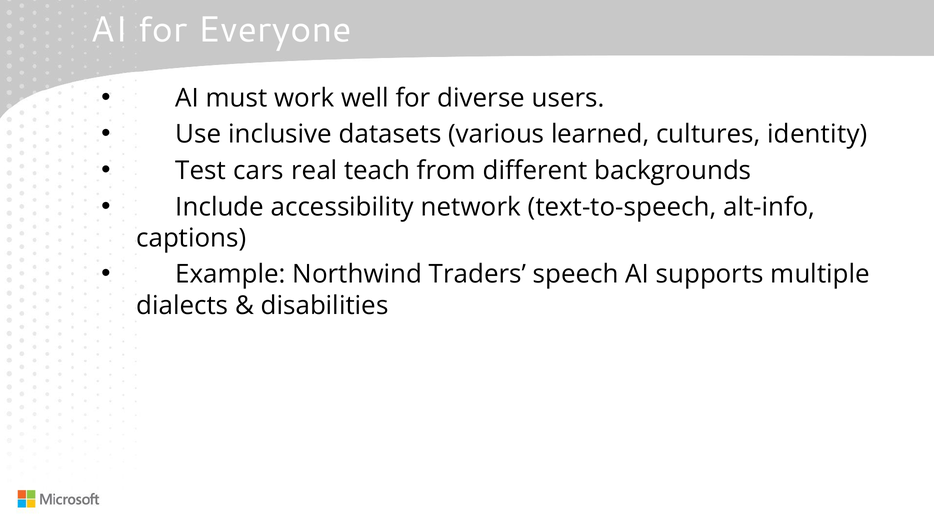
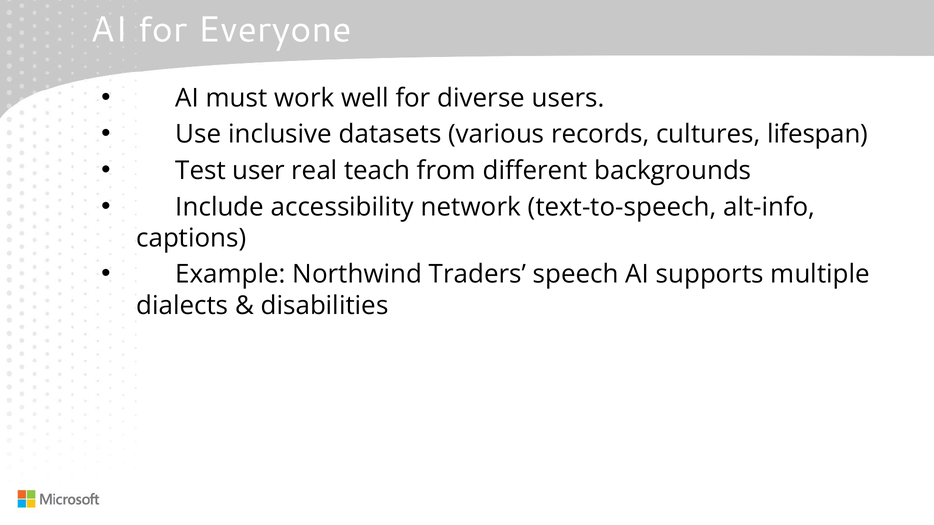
learned: learned -> records
identity: identity -> lifespan
cars: cars -> user
